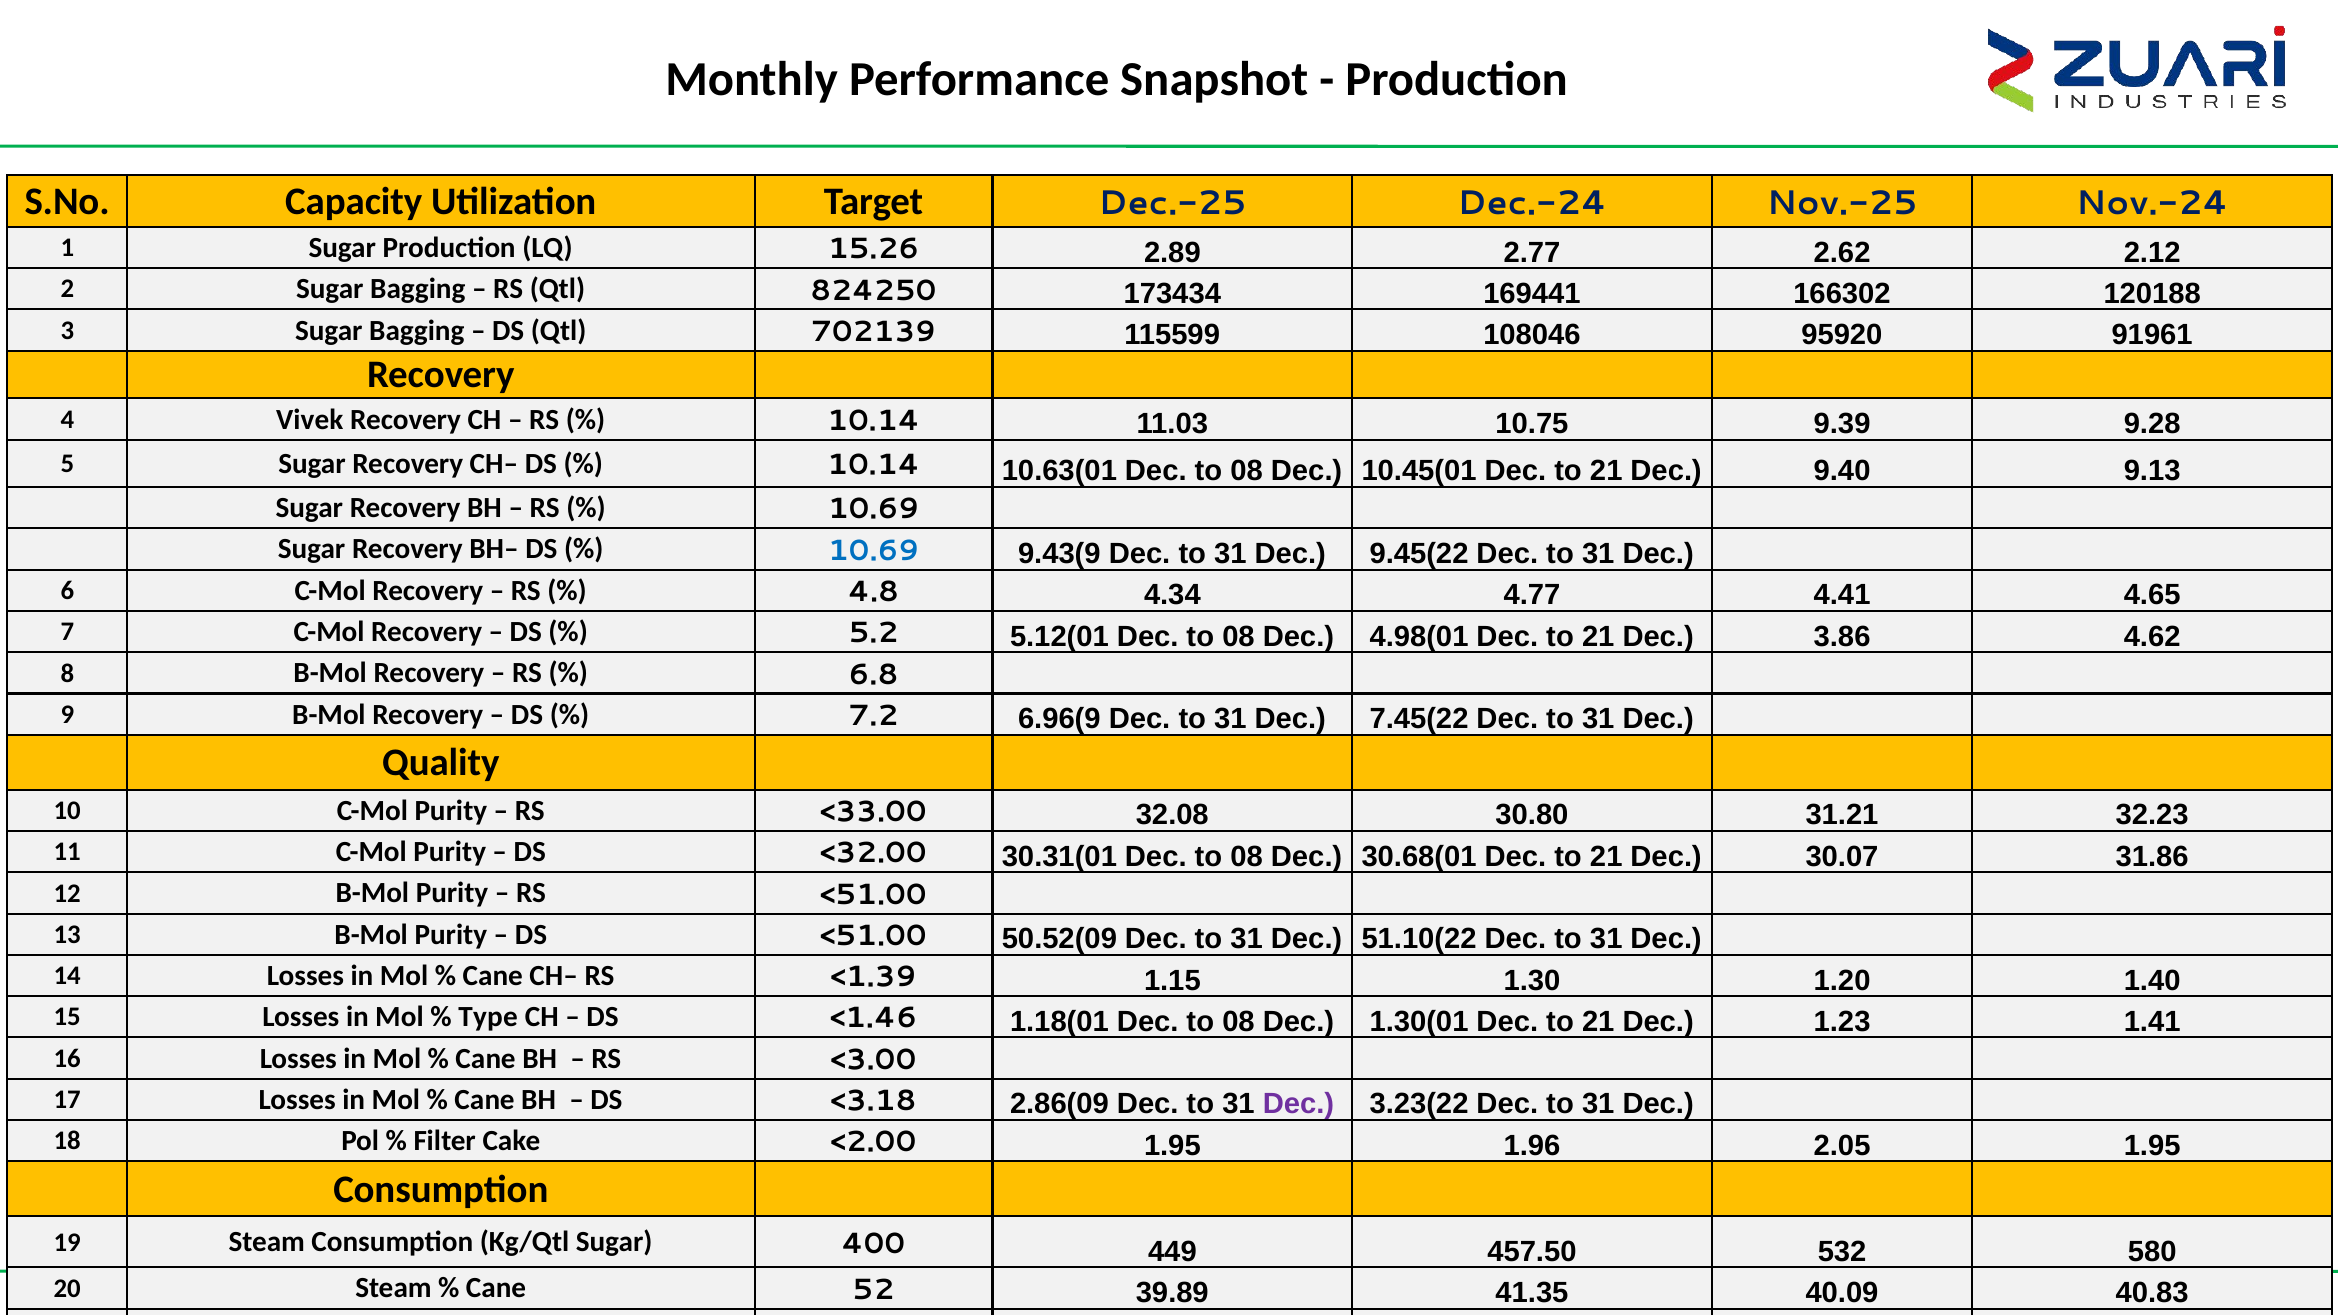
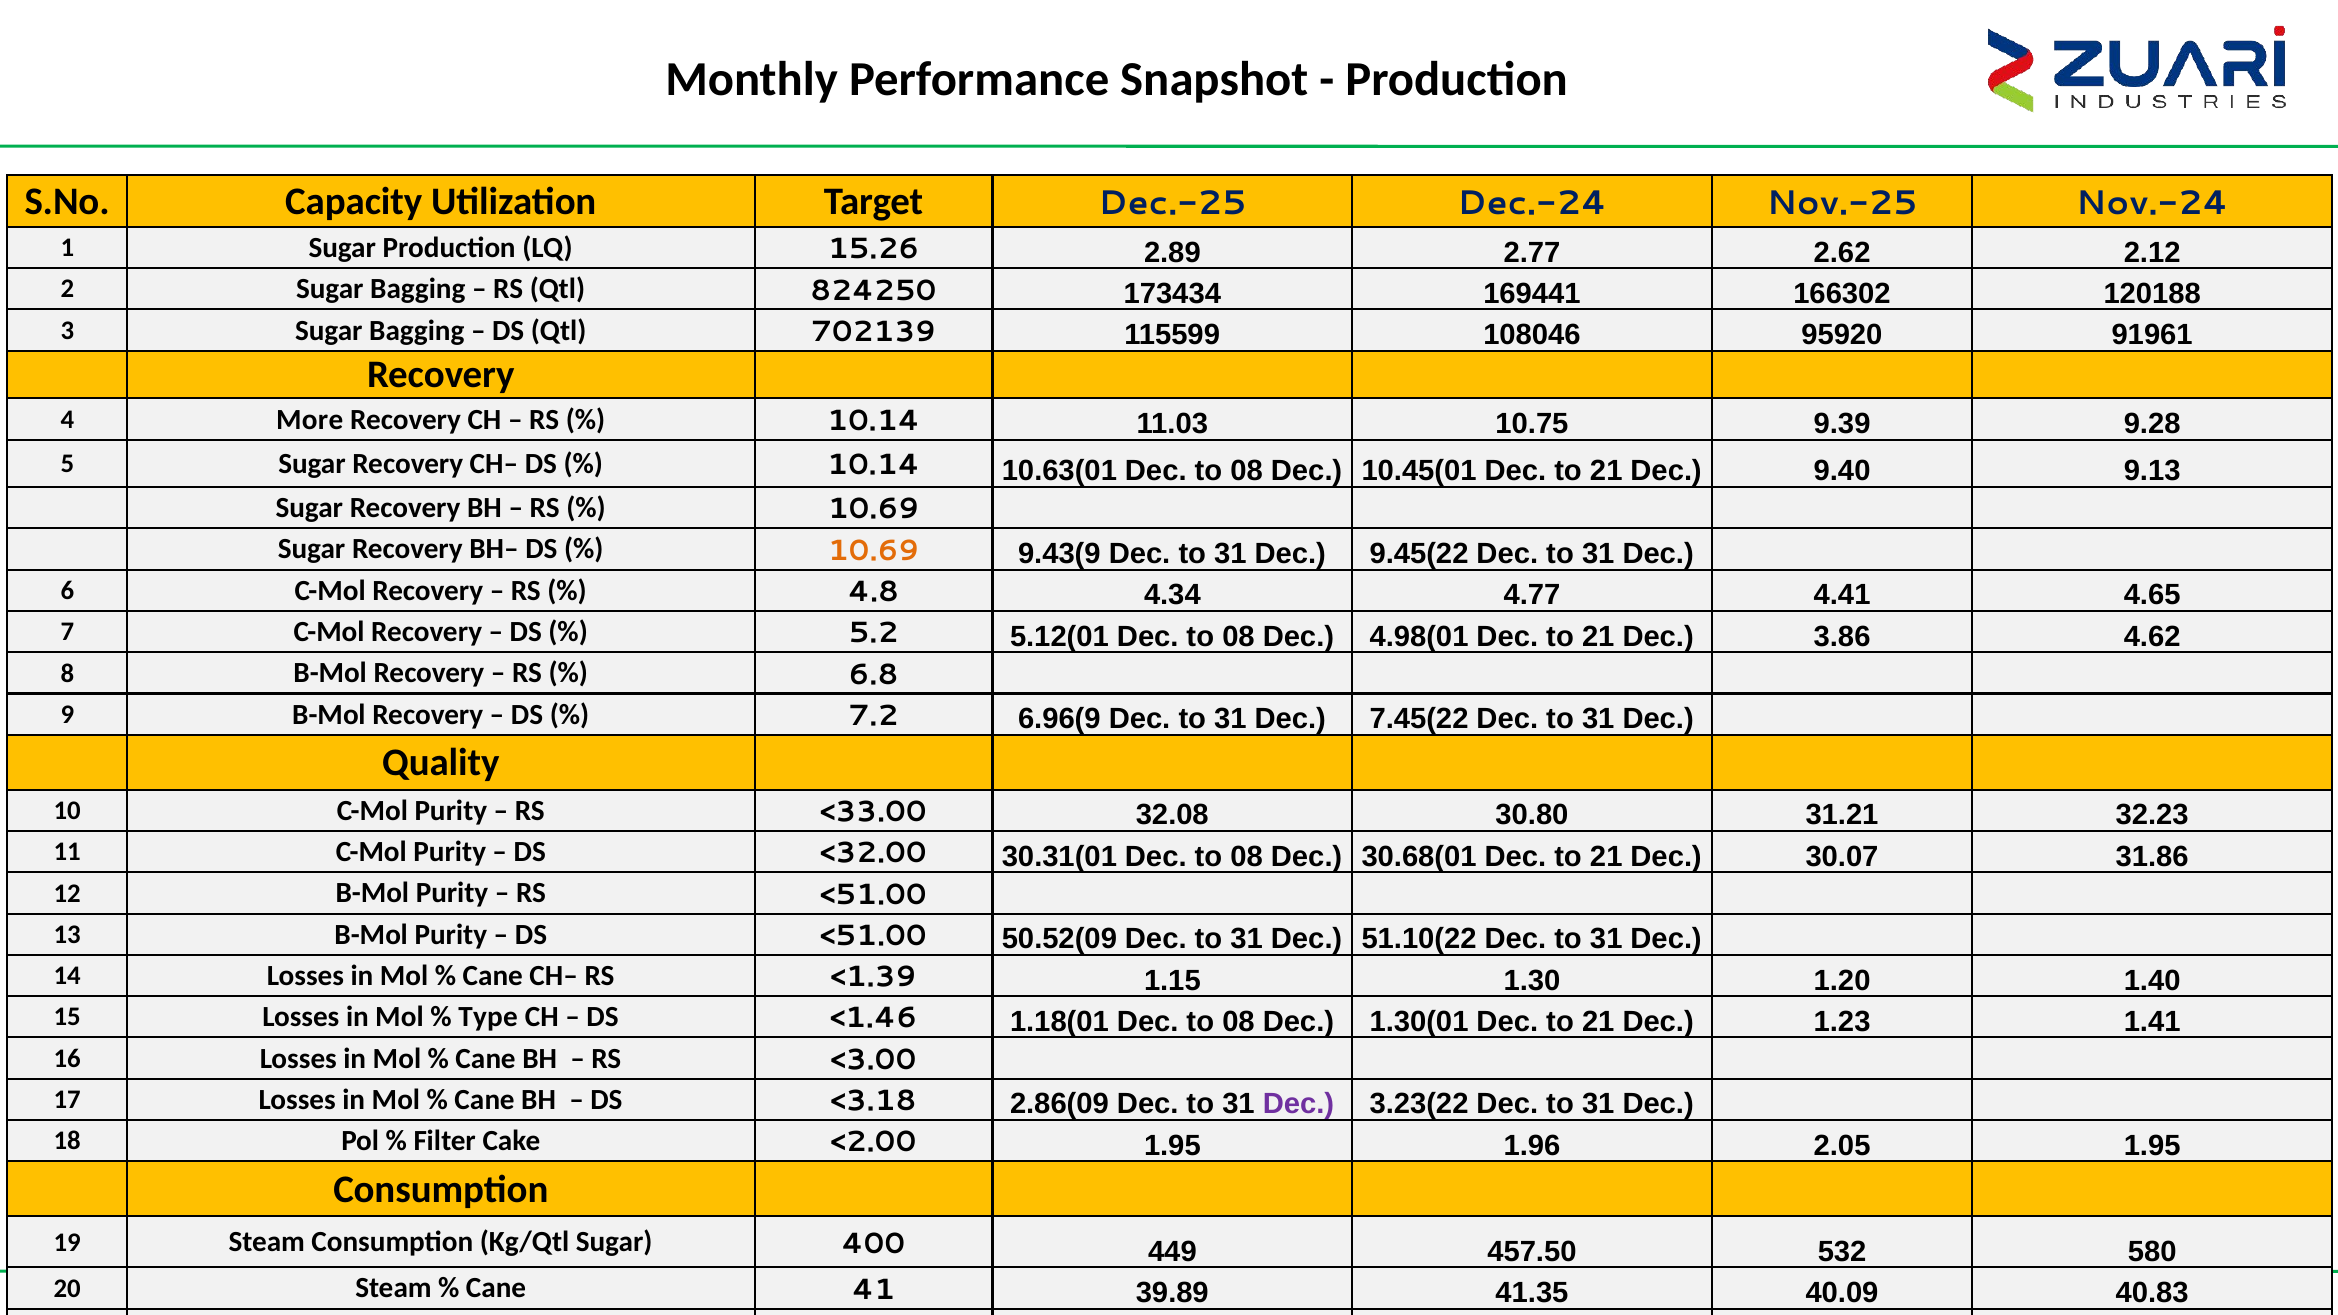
Vivek: Vivek -> More
10.69 at (874, 551) colour: blue -> orange
52: 52 -> 41
